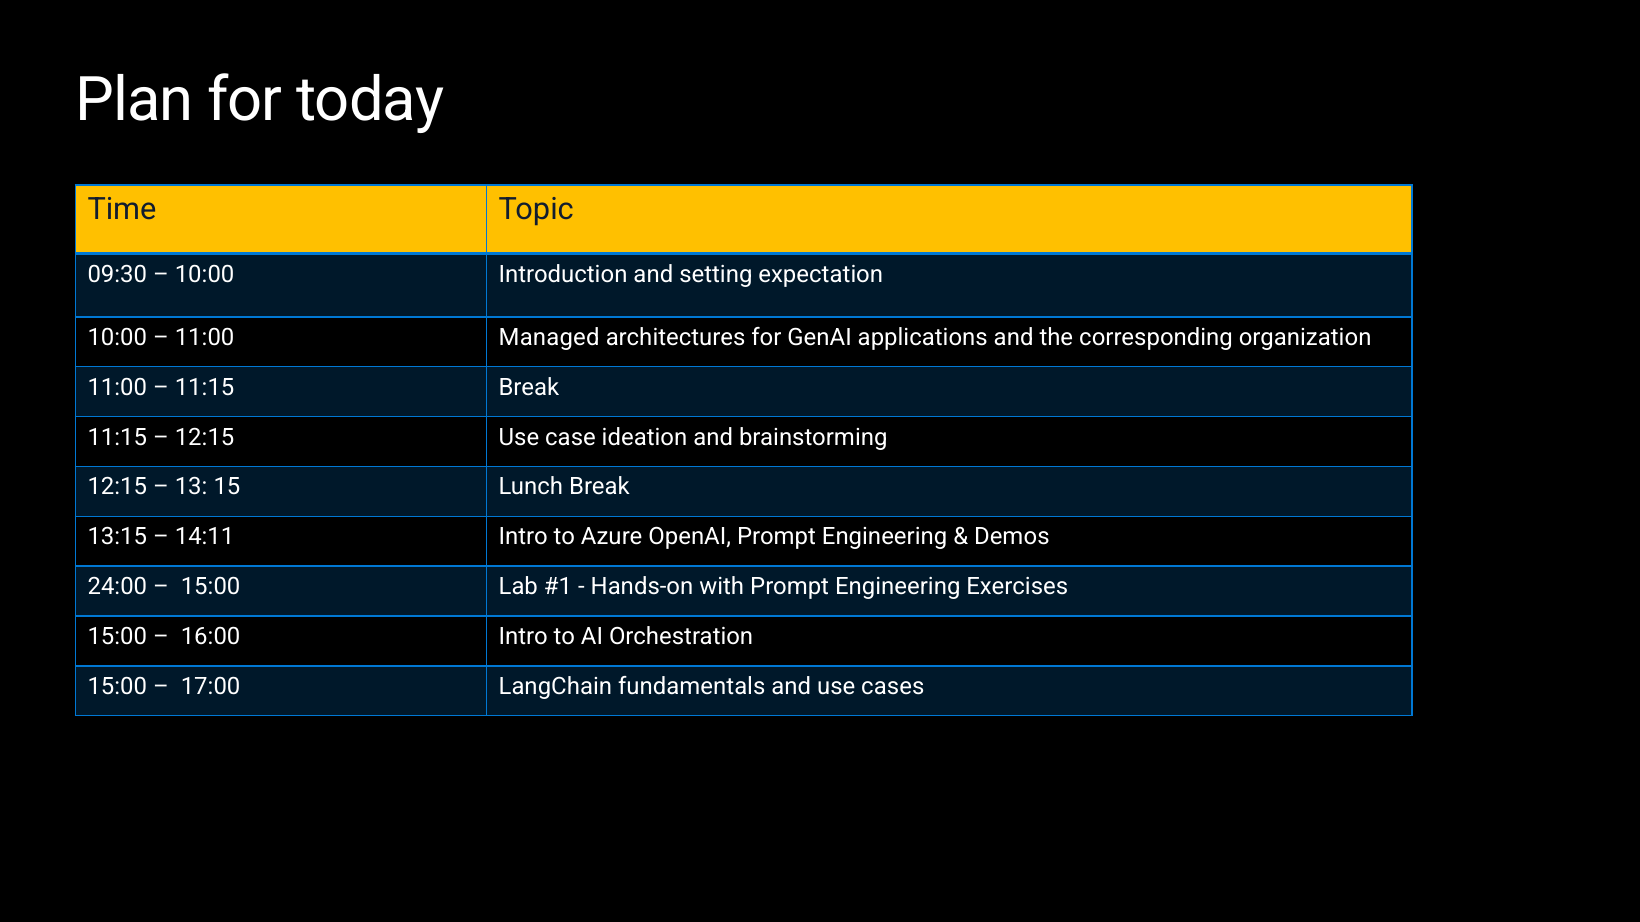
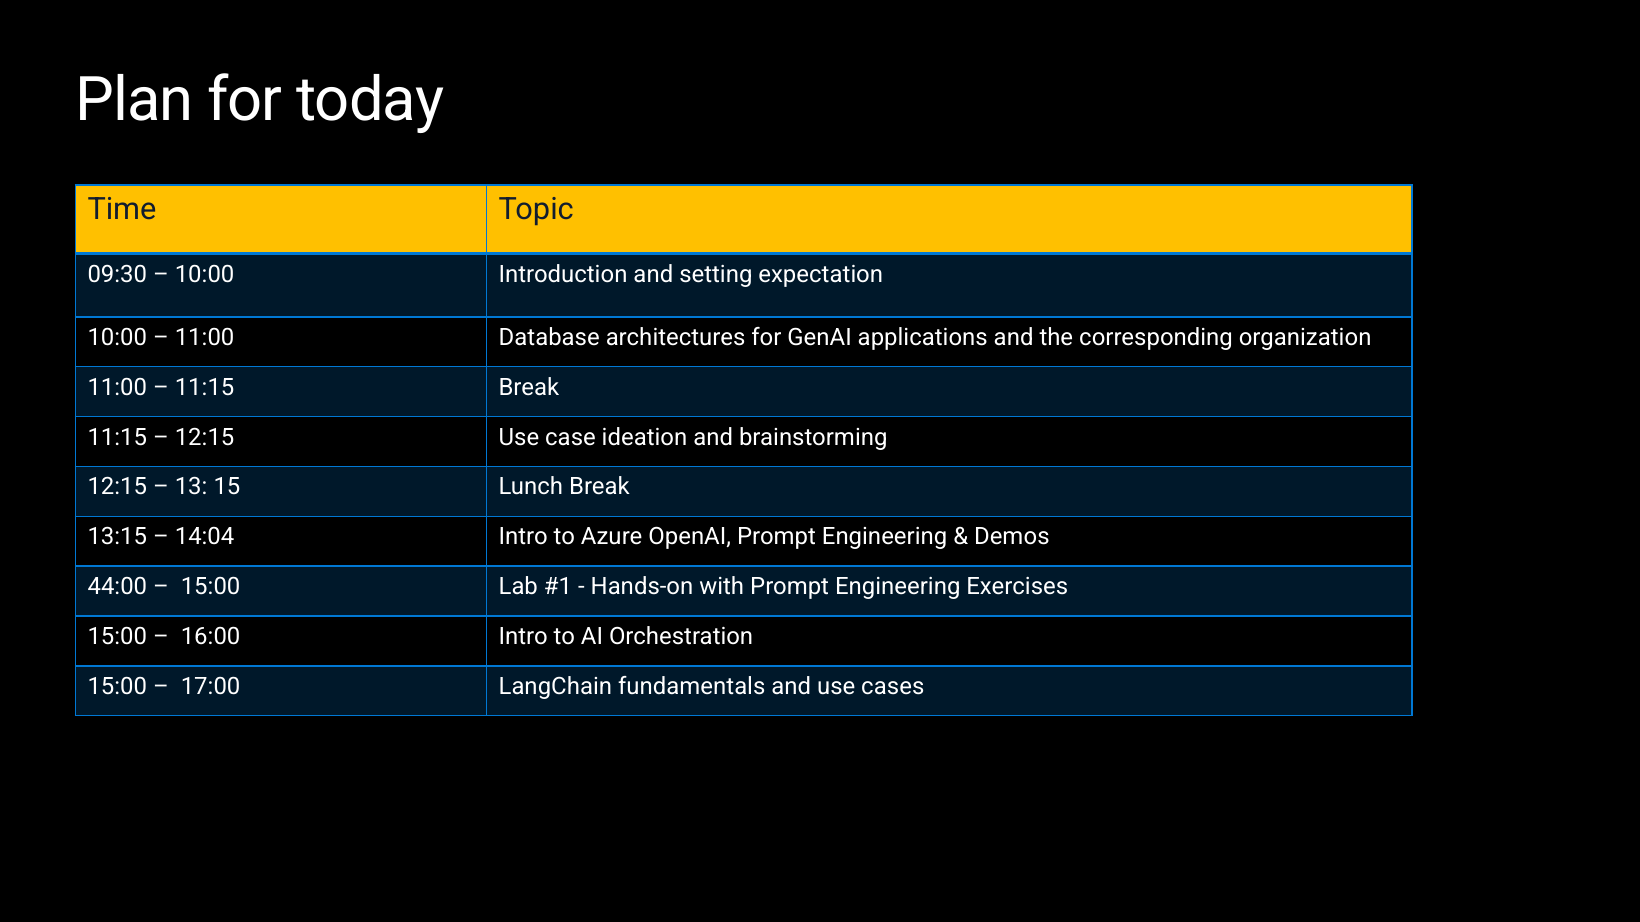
Managed: Managed -> Database
14:11: 14:11 -> 14:04
24:00: 24:00 -> 44:00
